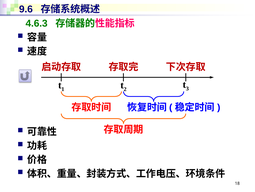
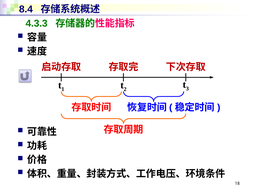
9.6: 9.6 -> 8.4
4.6.3: 4.6.3 -> 4.3.3
